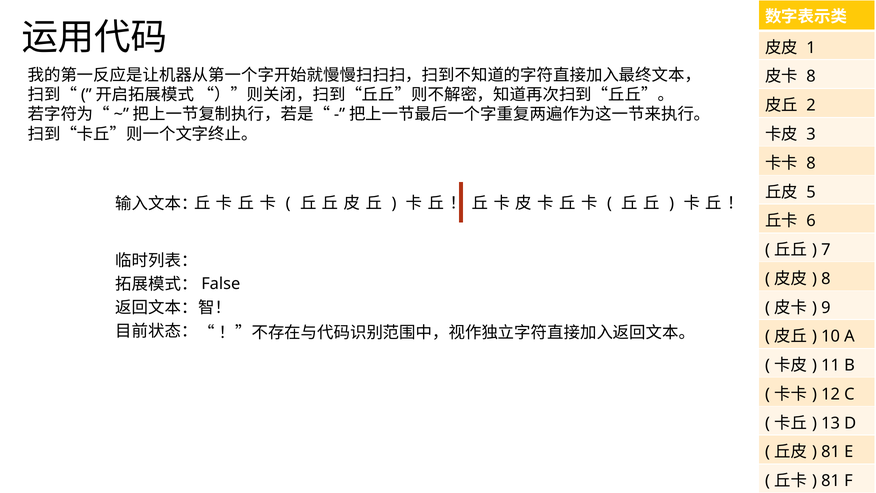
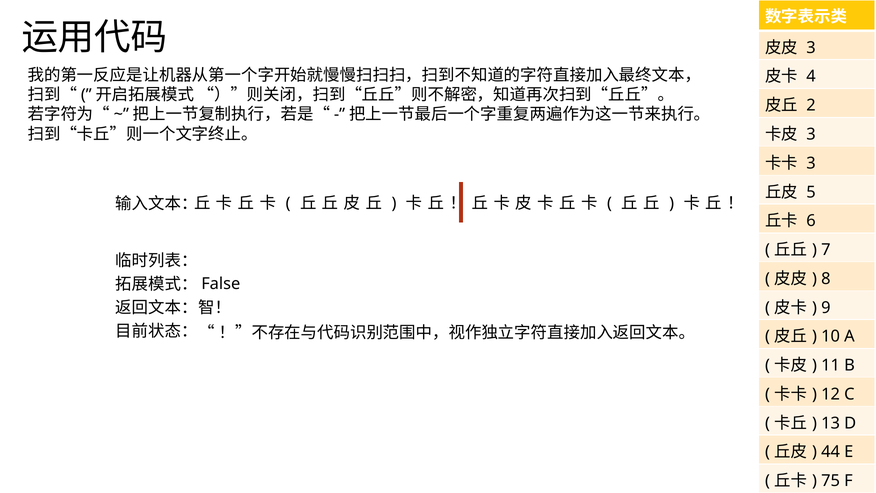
1 at (811, 48): 1 -> 3
8 at (811, 77): 8 -> 4
8 at (811, 163): 8 -> 3
81 at (831, 452): 81 -> 44
81 at (831, 481): 81 -> 75
